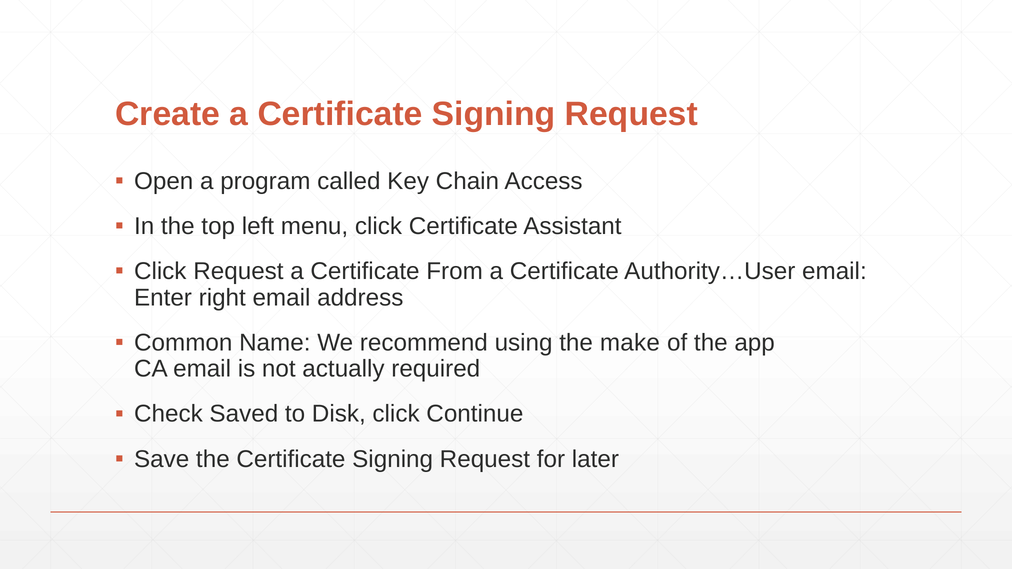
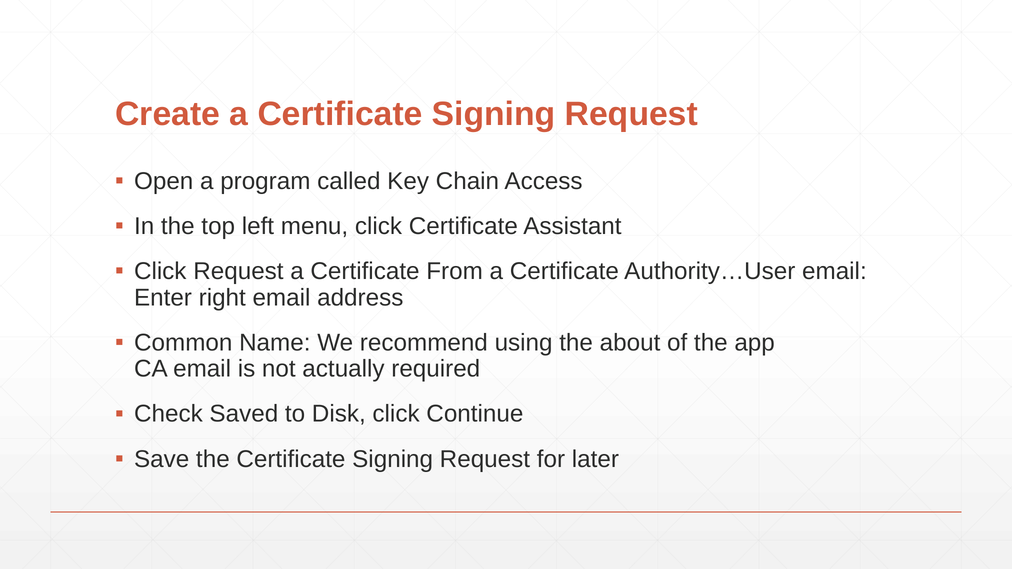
make: make -> about
